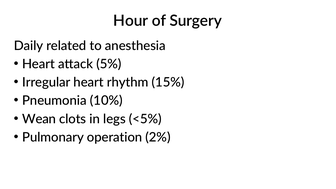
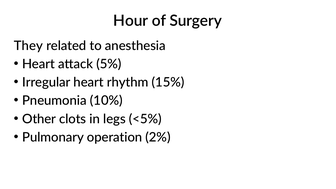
Daily: Daily -> They
Wean: Wean -> Other
